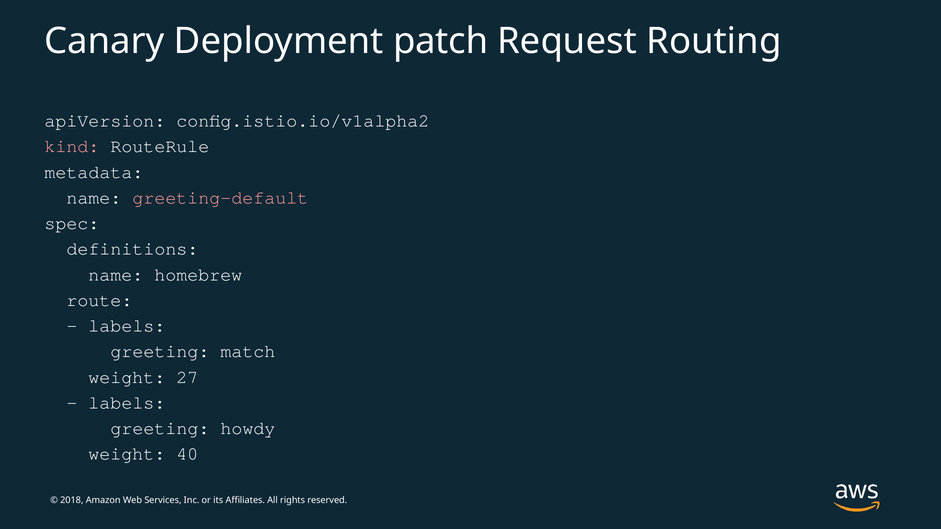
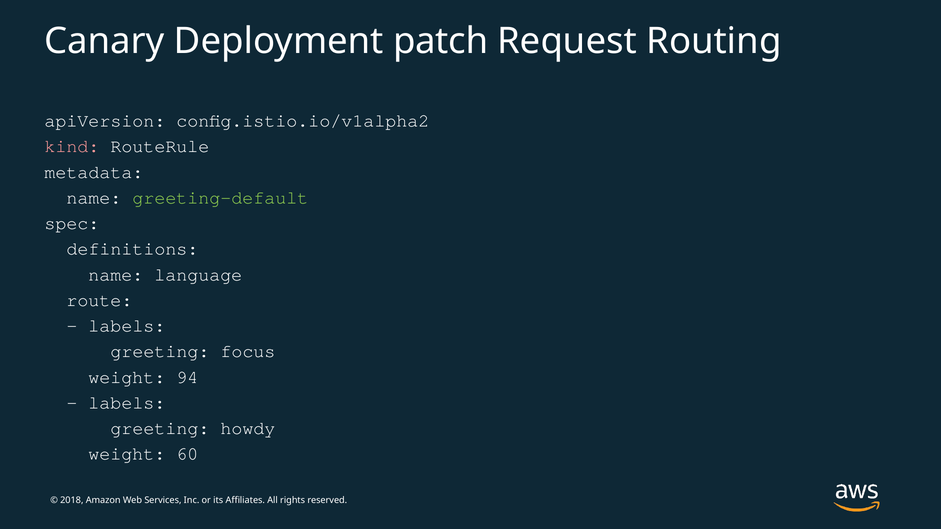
greeting-default colour: pink -> light green
homebrew: homebrew -> language
match: match -> focus
27: 27 -> 94
40: 40 -> 60
